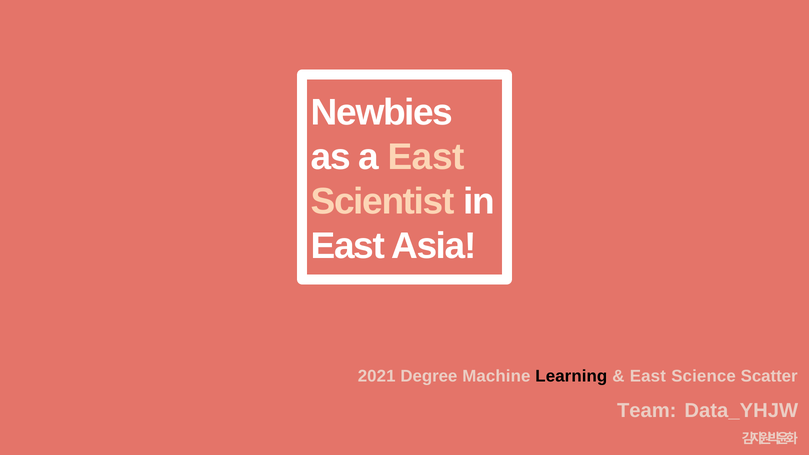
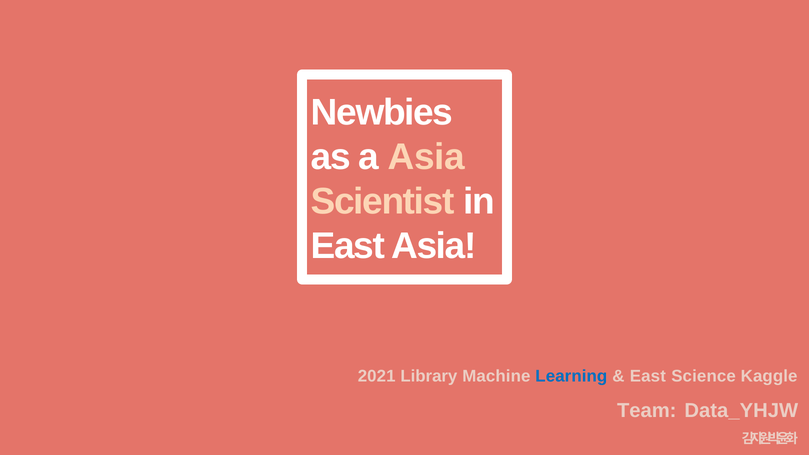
a East: East -> Asia
Degree: Degree -> Library
Learning colour: black -> blue
Scatter: Scatter -> Kaggle
